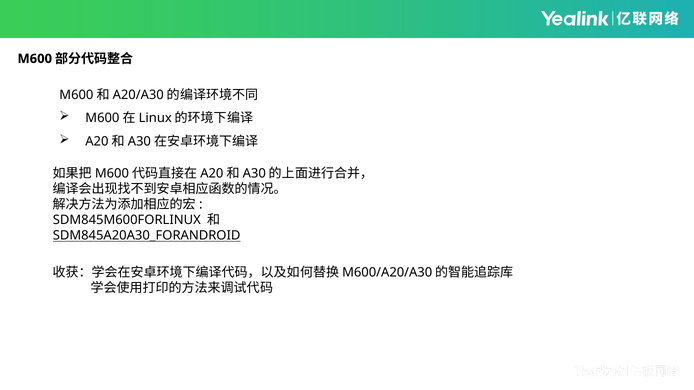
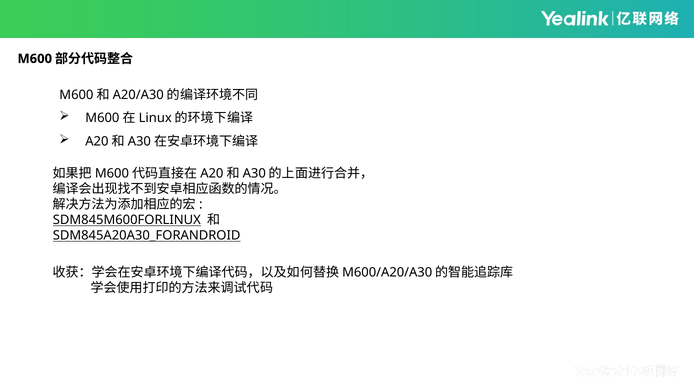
SDM845M600FORLINUX underline: none -> present
